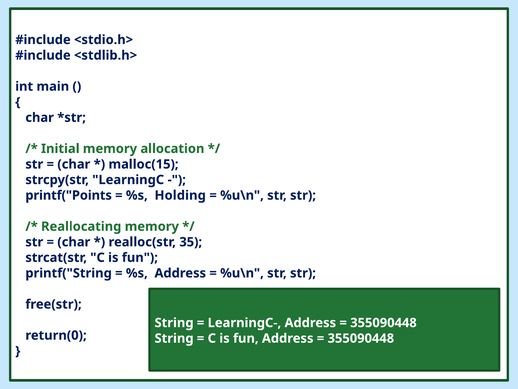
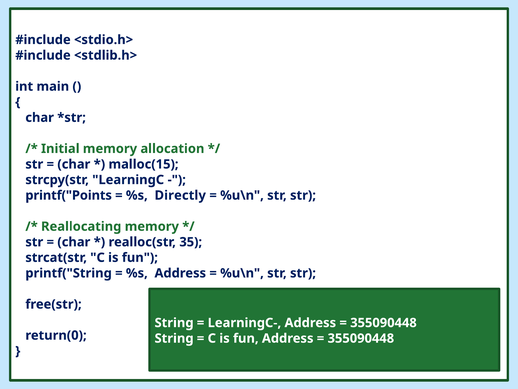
Holding: Holding -> Directly
